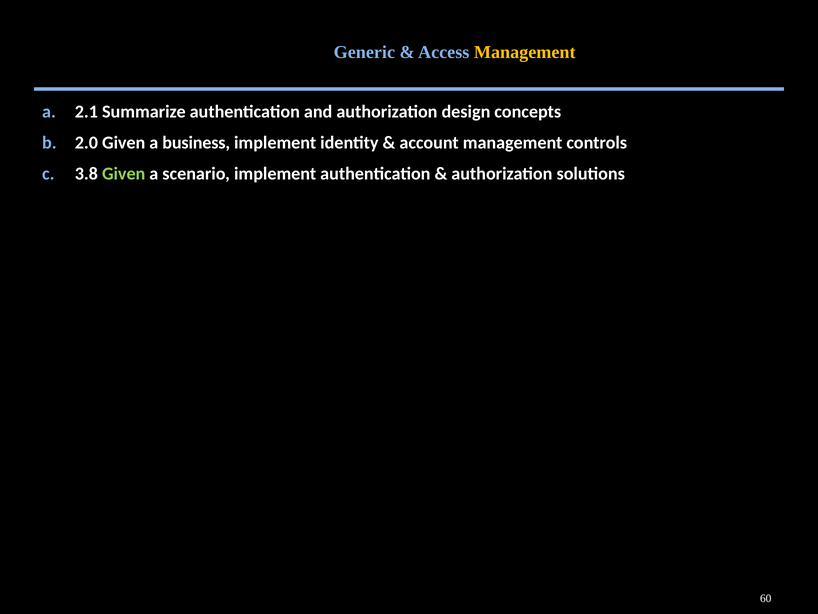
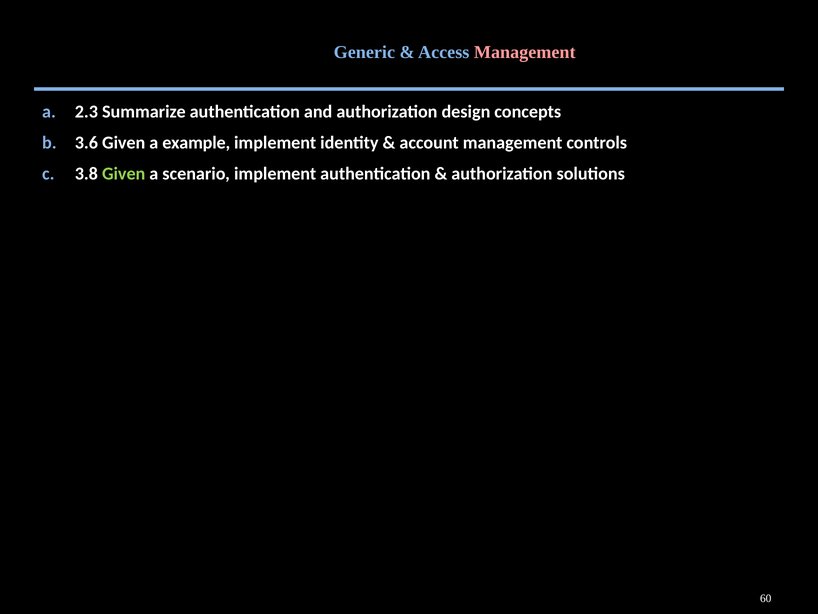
Management at (525, 52) colour: yellow -> pink
2.1: 2.1 -> 2.3
2.0: 2.0 -> 3.6
business: business -> example
